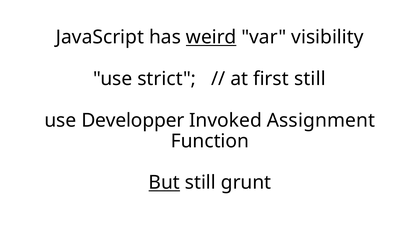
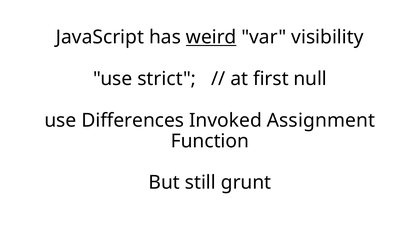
first still: still -> null
Developper: Developper -> Differences
But underline: present -> none
